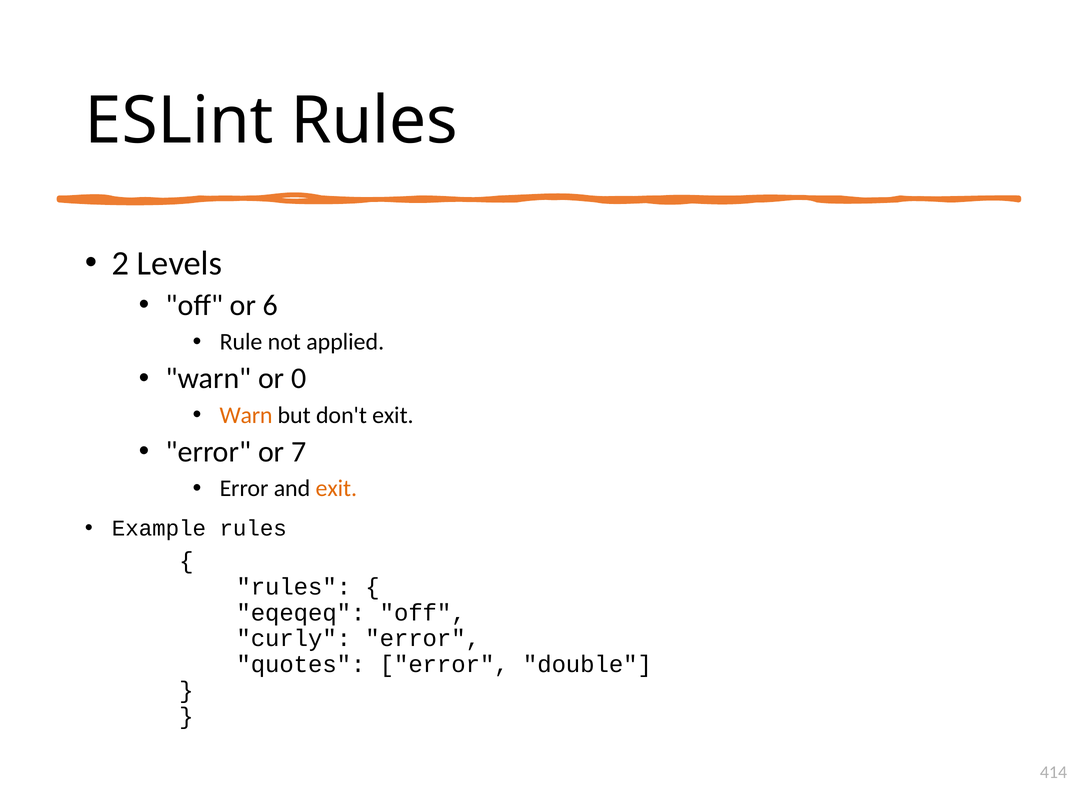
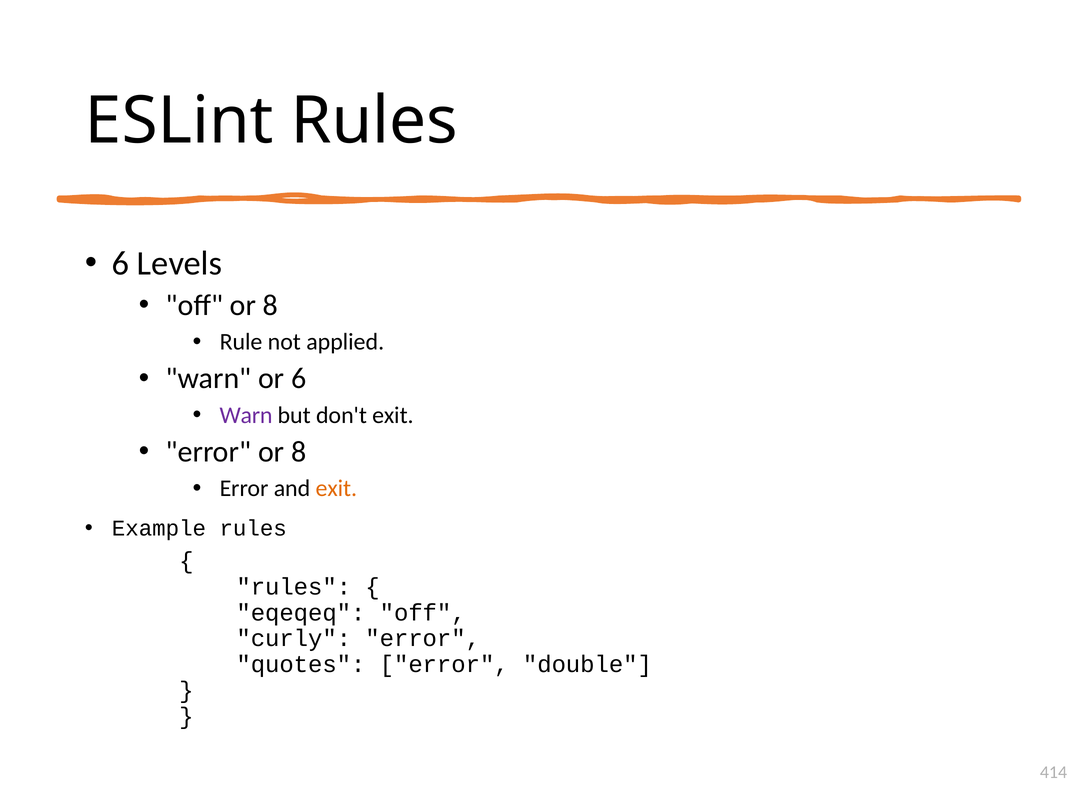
2 at (121, 263): 2 -> 6
off or 6: 6 -> 8
or 0: 0 -> 6
Warn at (246, 415) colour: orange -> purple
error or 7: 7 -> 8
